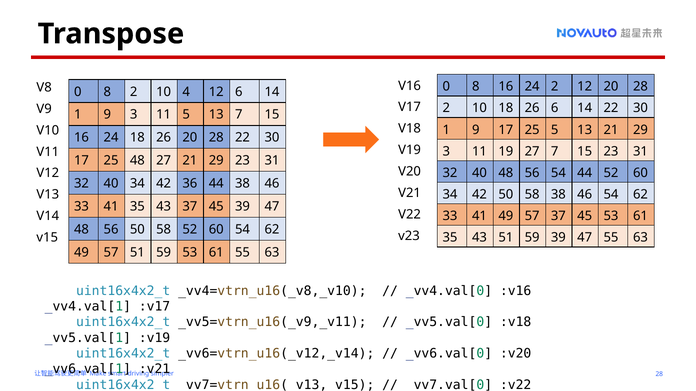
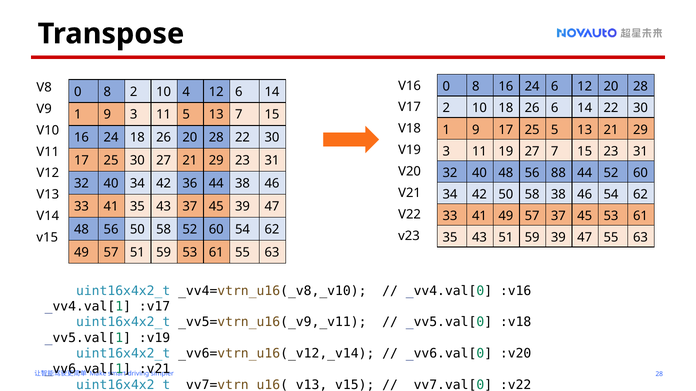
24 2: 2 -> 6
25 48: 48 -> 30
56 54: 54 -> 88
